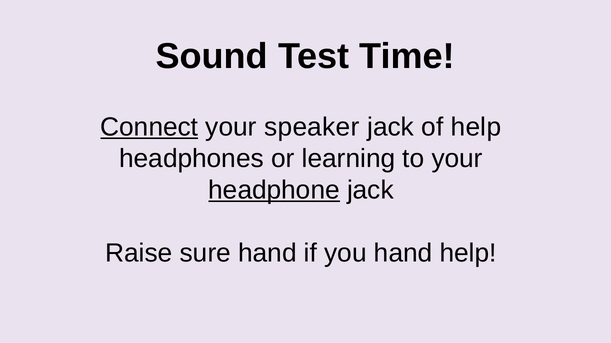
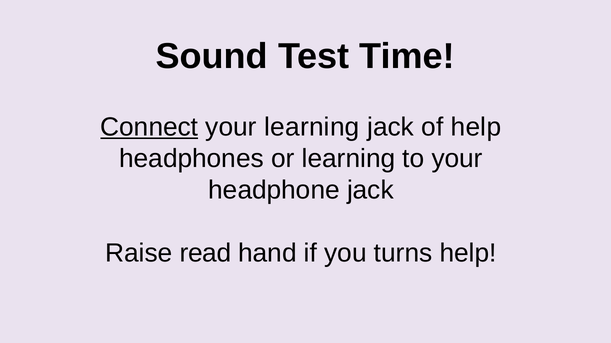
your speaker: speaker -> learning
headphone underline: present -> none
sure: sure -> read
you hand: hand -> turns
